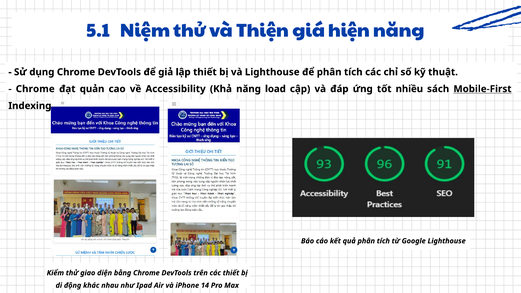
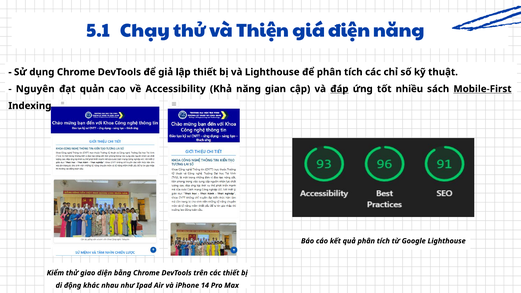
Niệm: Niệm -> Chạy
hiện: hiện -> điện
Chrome at (35, 89): Chrome -> Nguyên
load: load -> gian
đáp underline: none -> present
